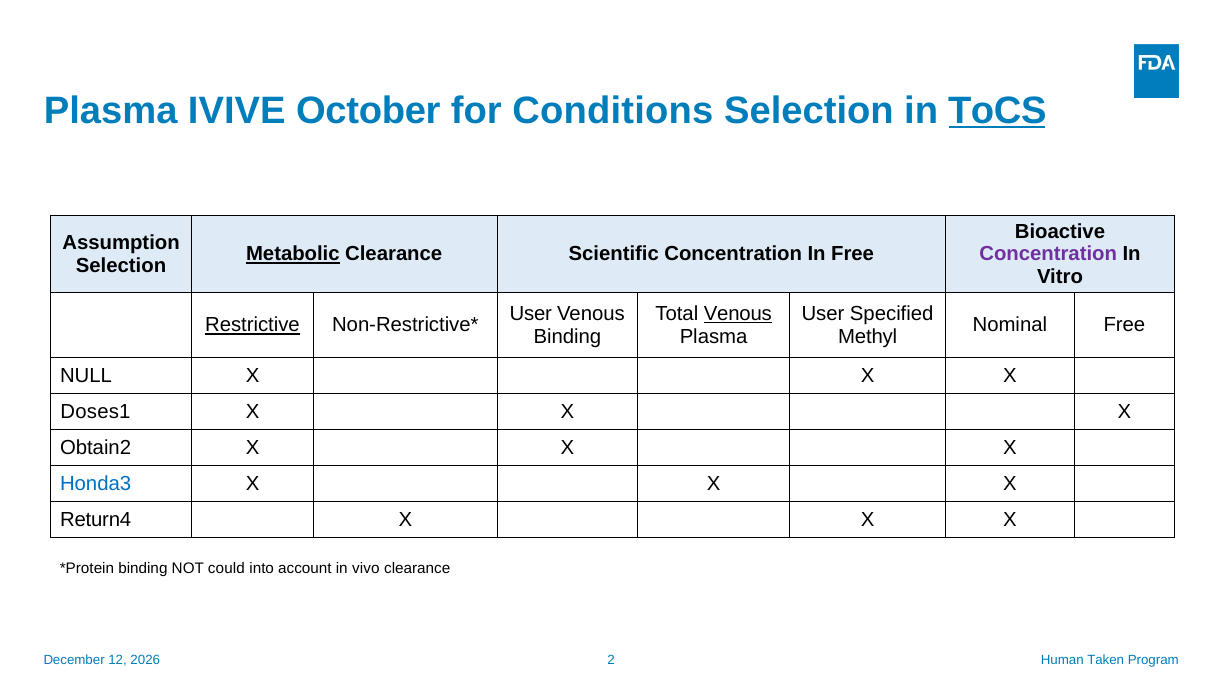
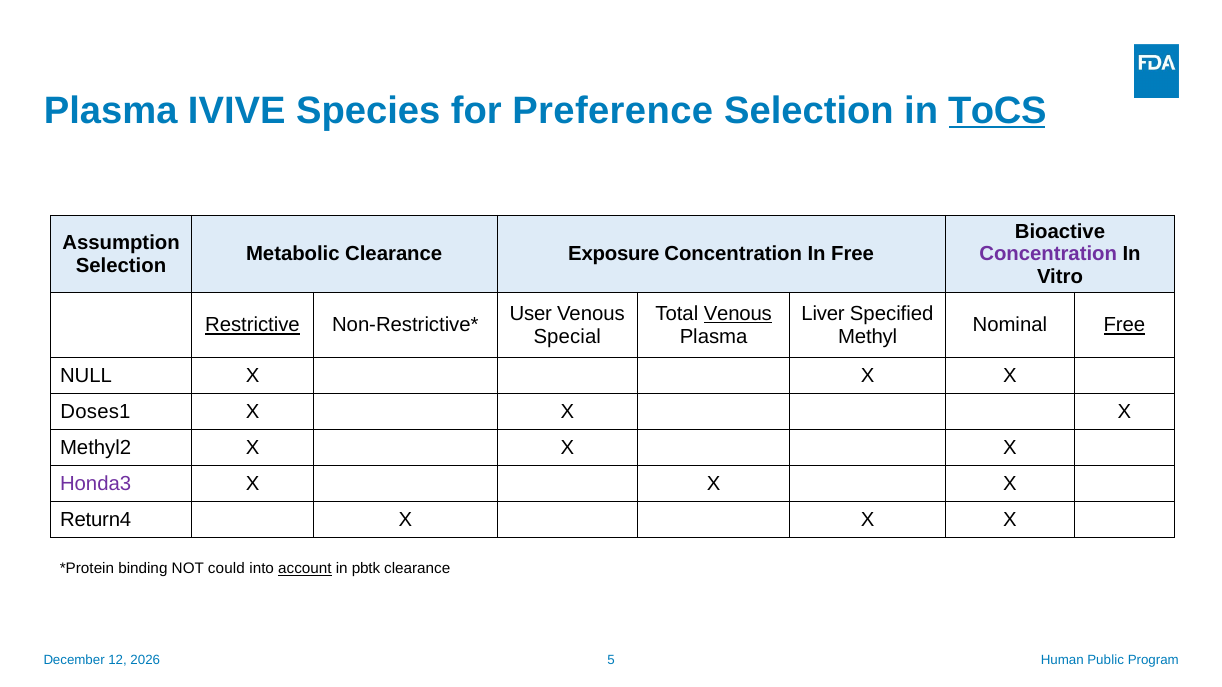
October: October -> Species
Conditions: Conditions -> Preference
Metabolic underline: present -> none
Scientific: Scientific -> Exposure
User at (823, 314): User -> Liver
Free at (1124, 325) underline: none -> present
Binding at (567, 337): Binding -> Special
Obtain2: Obtain2 -> Methyl2
Honda3 colour: blue -> purple
account underline: none -> present
vivo: vivo -> pbtk
2: 2 -> 5
Taken: Taken -> Public
